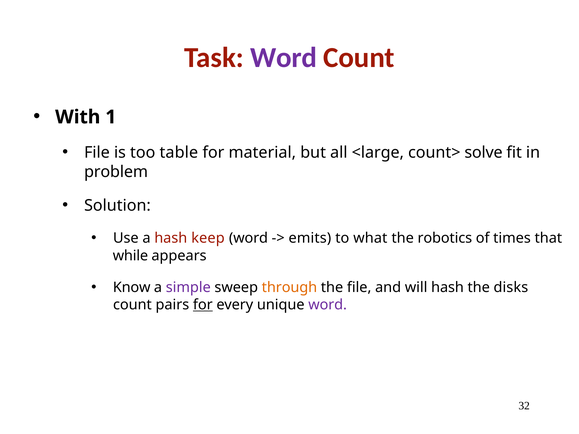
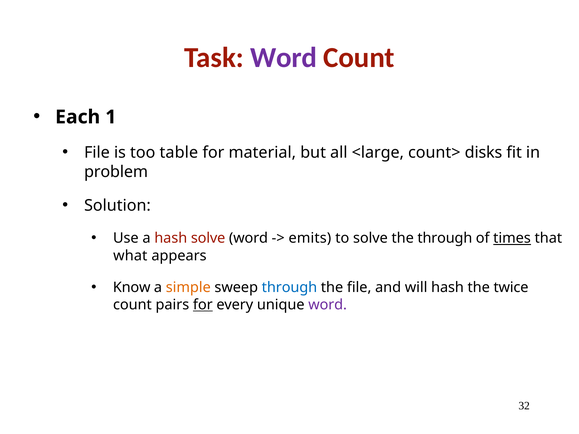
With: With -> Each
solve: solve -> disks
hash keep: keep -> solve
to what: what -> solve
the robotics: robotics -> through
times underline: none -> present
while: while -> what
simple colour: purple -> orange
through at (289, 288) colour: orange -> blue
disks: disks -> twice
